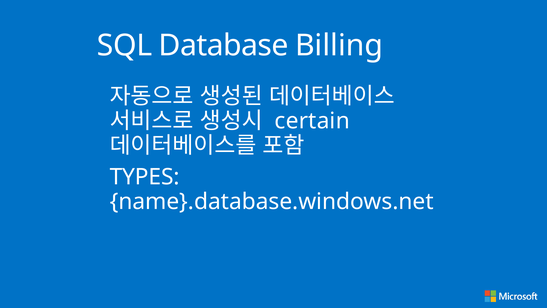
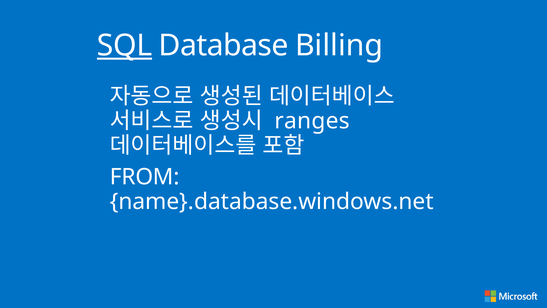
SQL underline: none -> present
certain: certain -> ranges
TYPES: TYPES -> FROM
